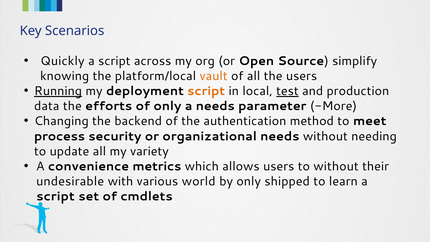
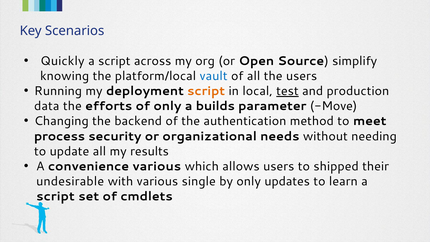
vault colour: orange -> blue
Running underline: present -> none
a needs: needs -> builds
More: More -> Move
variety: variety -> results
convenience metrics: metrics -> various
to without: without -> shipped
world: world -> single
shipped: shipped -> updates
